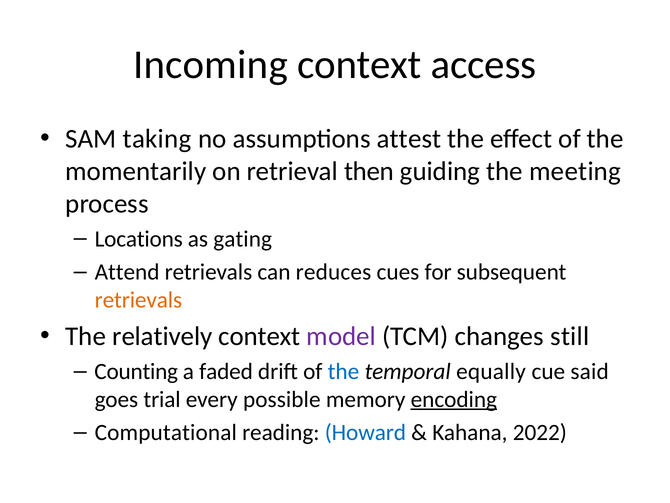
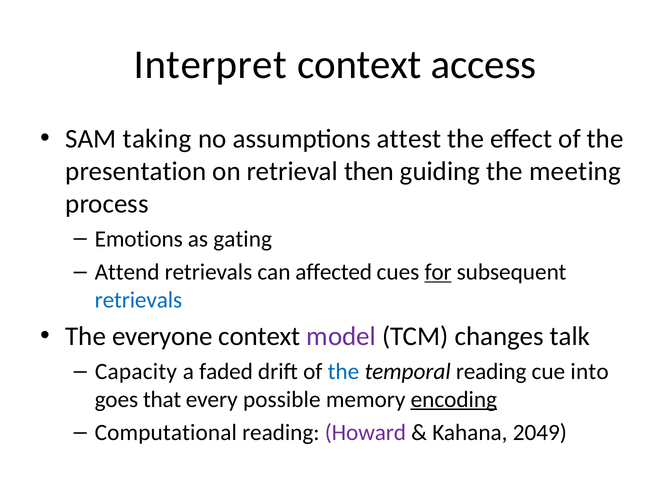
Incoming: Incoming -> Interpret
momentarily: momentarily -> presentation
Locations: Locations -> Emotions
reduces: reduces -> affected
for underline: none -> present
retrievals at (138, 300) colour: orange -> blue
relatively: relatively -> everyone
still: still -> talk
Counting: Counting -> Capacity
temporal equally: equally -> reading
said: said -> into
trial: trial -> that
Howard colour: blue -> purple
2022: 2022 -> 2049
